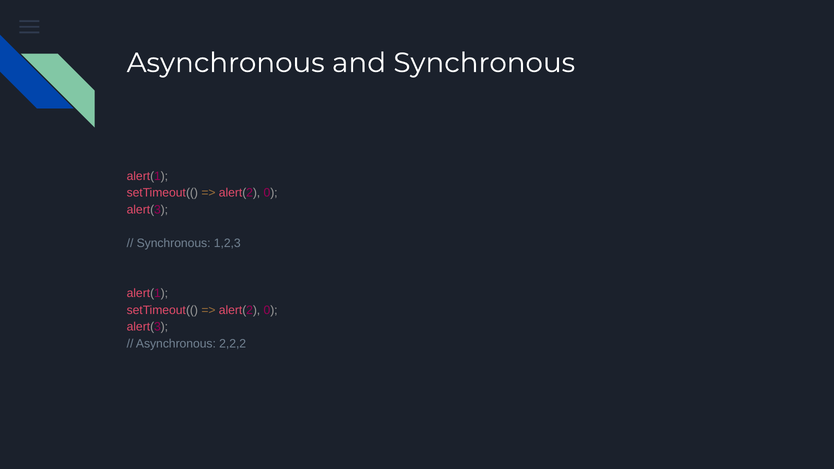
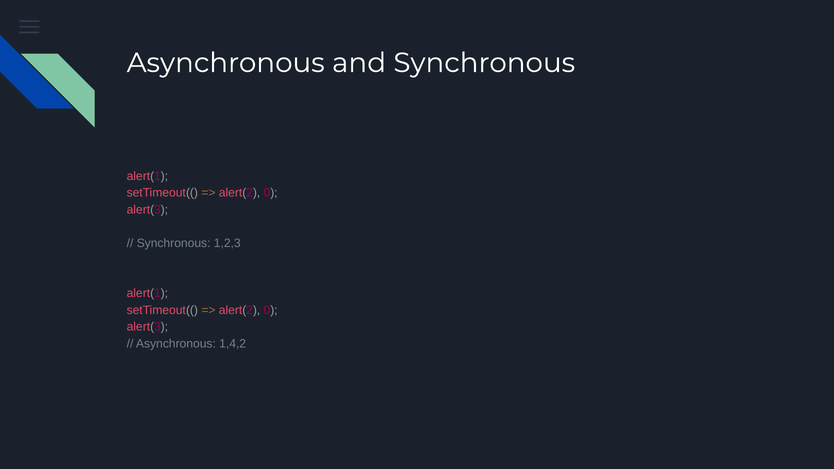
2,2,2: 2,2,2 -> 1,4,2
